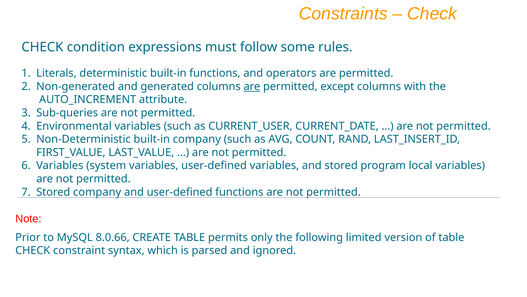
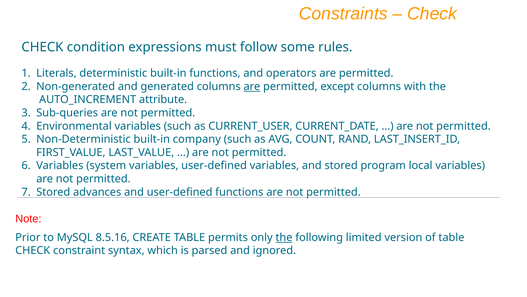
Stored company: company -> advances
8.0.66: 8.0.66 -> 8.5.16
the at (284, 237) underline: none -> present
